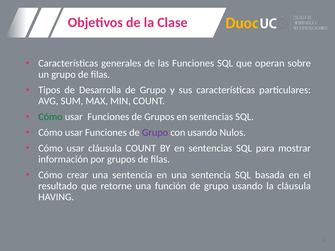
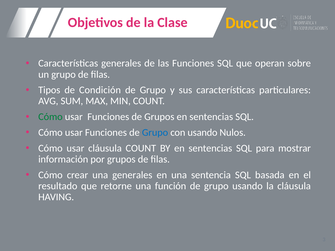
Desarrolla: Desarrolla -> Condición
Grupo at (155, 133) colour: purple -> blue
crear una sentencia: sentencia -> generales
